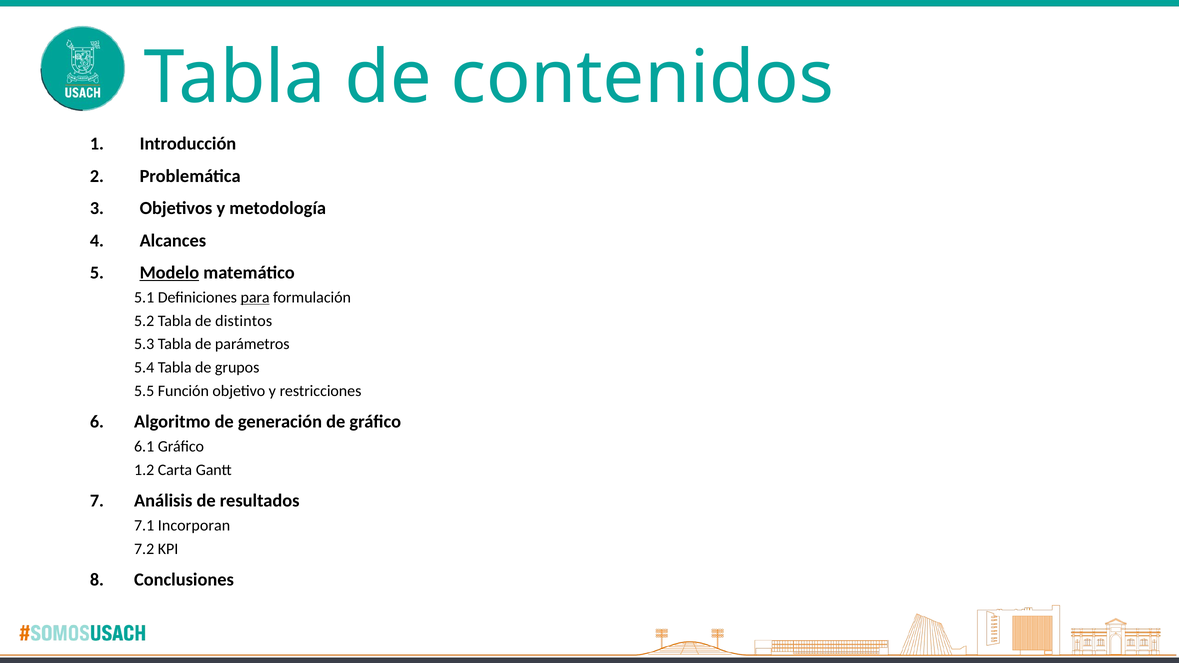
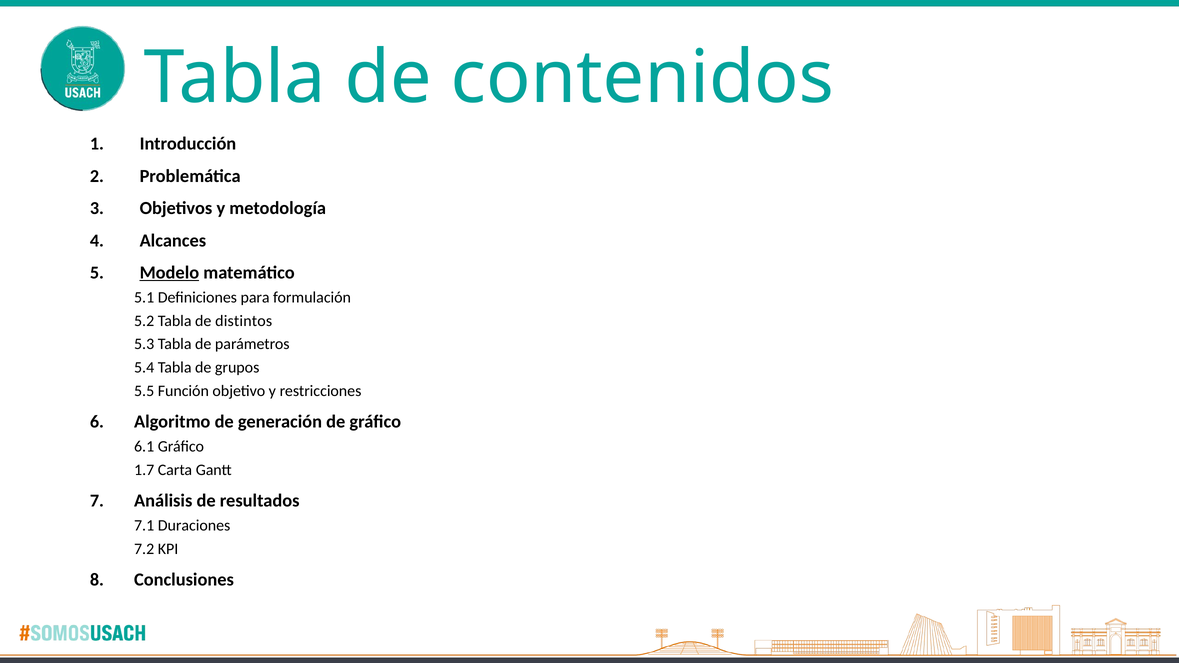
para underline: present -> none
1.2: 1.2 -> 1.7
Incorporan: Incorporan -> Duraciones
